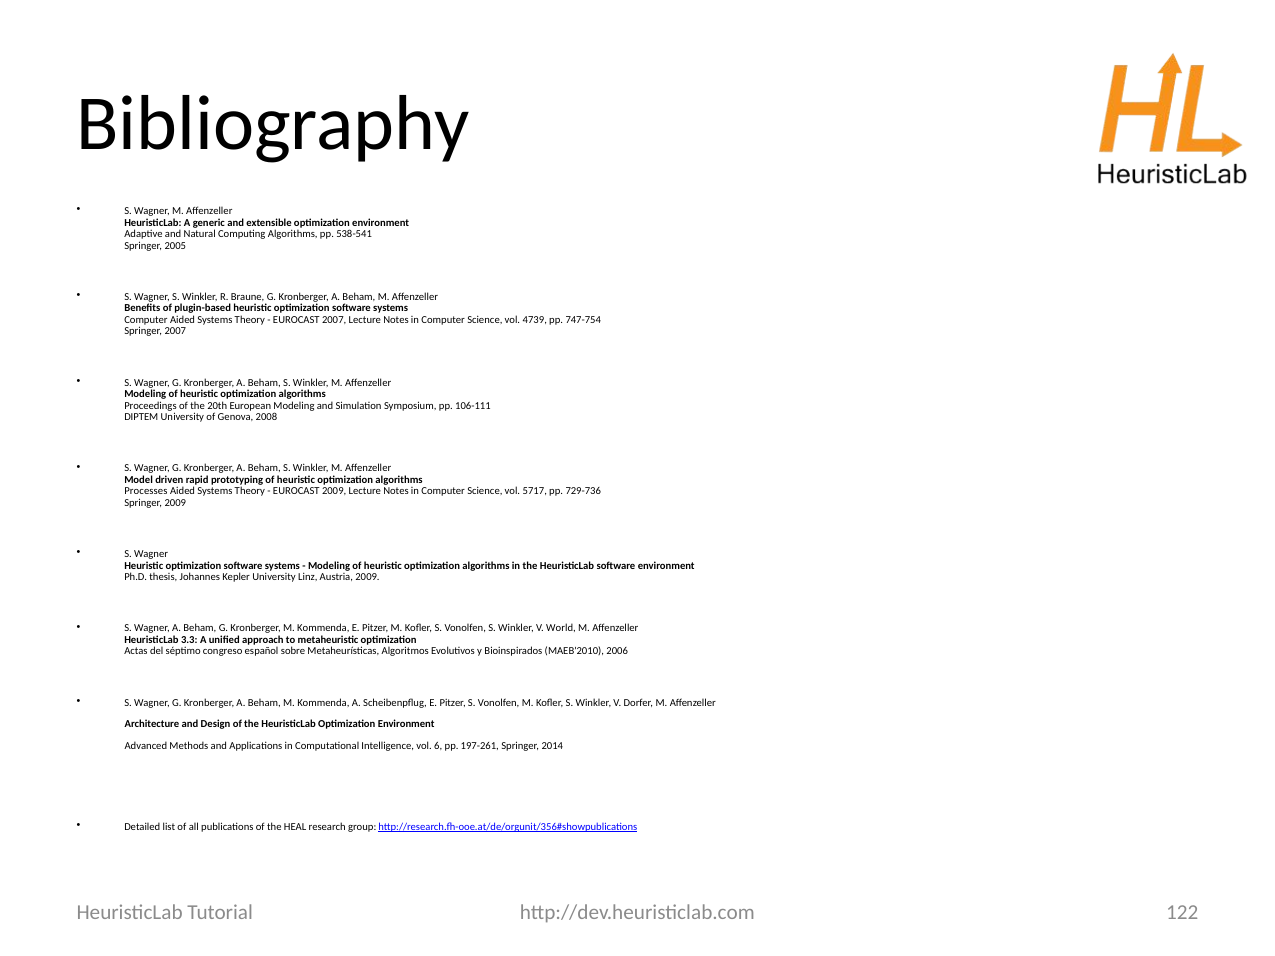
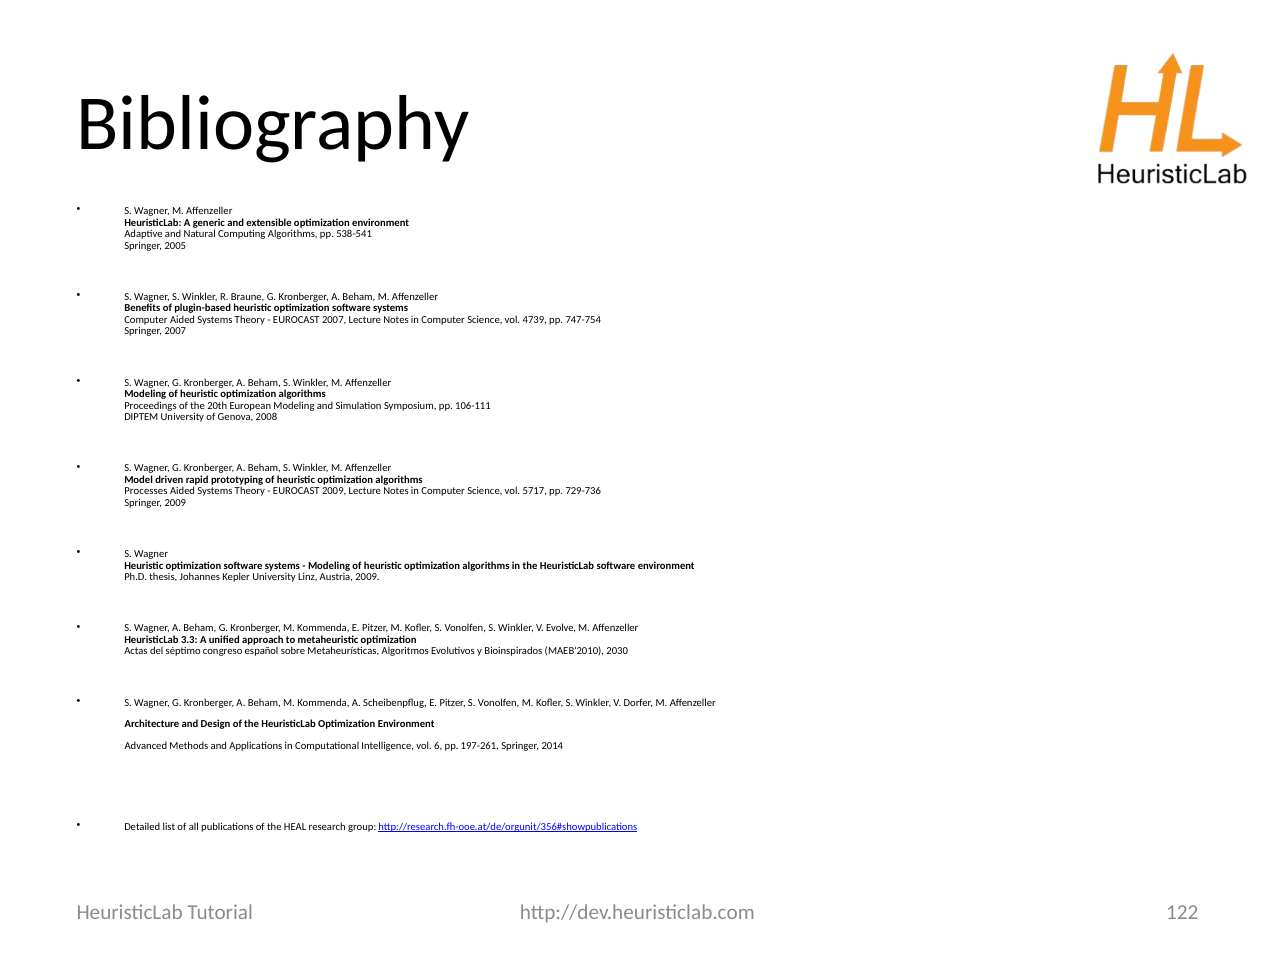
World: World -> Evolve
2006: 2006 -> 2030
